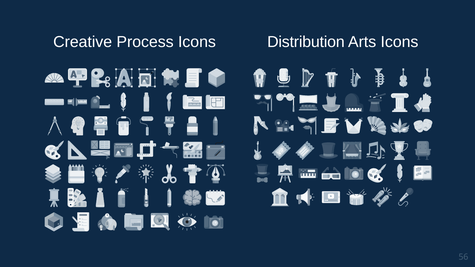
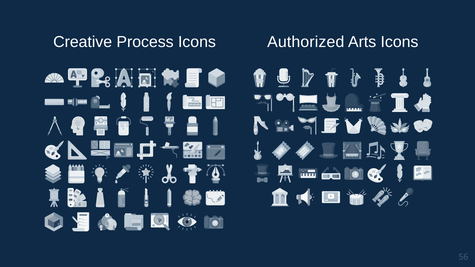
Distribution: Distribution -> Authorized
